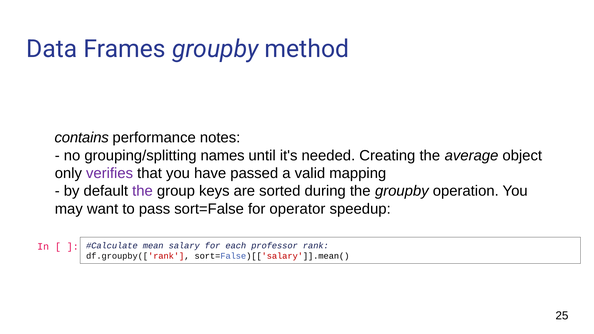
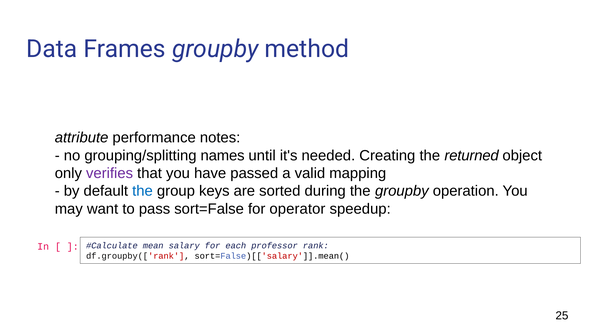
contains: contains -> attribute
average: average -> returned
the at (143, 191) colour: purple -> blue
